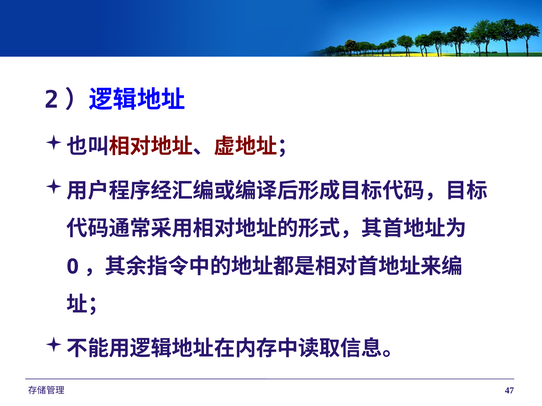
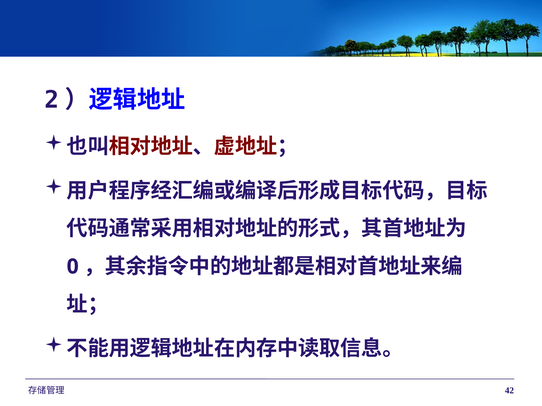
47: 47 -> 42
